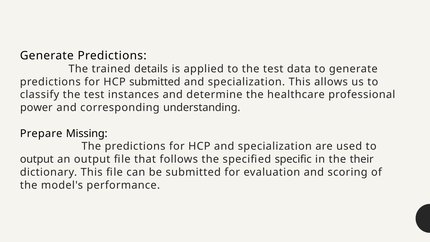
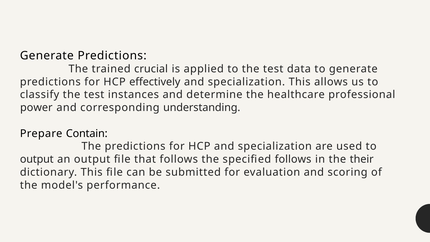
details: details -> crucial
HCP submitted: submitted -> effectively
Missing: Missing -> Contain
specified specific: specific -> follows
